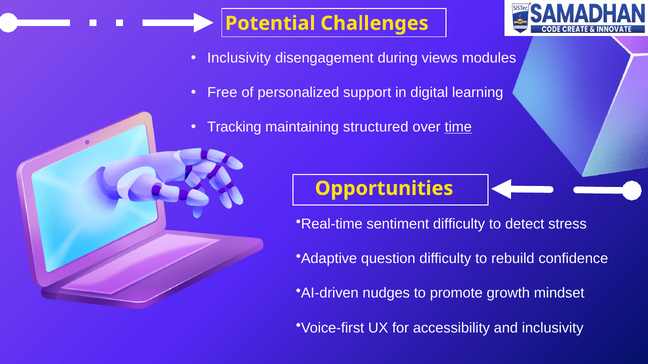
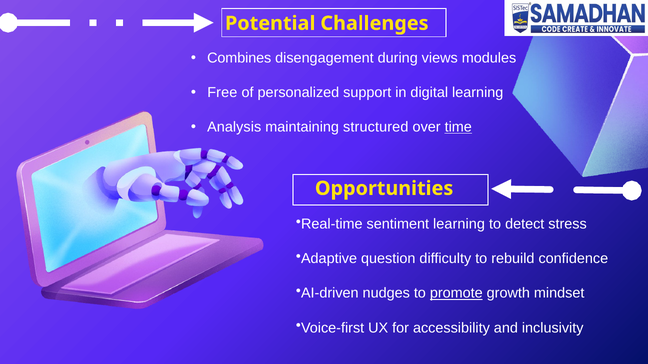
Inclusivity at (239, 58): Inclusivity -> Combines
Tracking: Tracking -> Analysis
sentiment difficulty: difficulty -> learning
promote underline: none -> present
